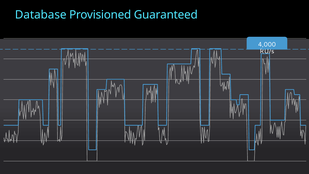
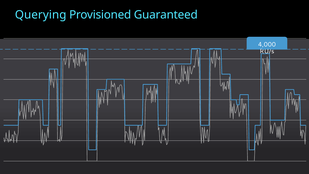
Database: Database -> Querying
